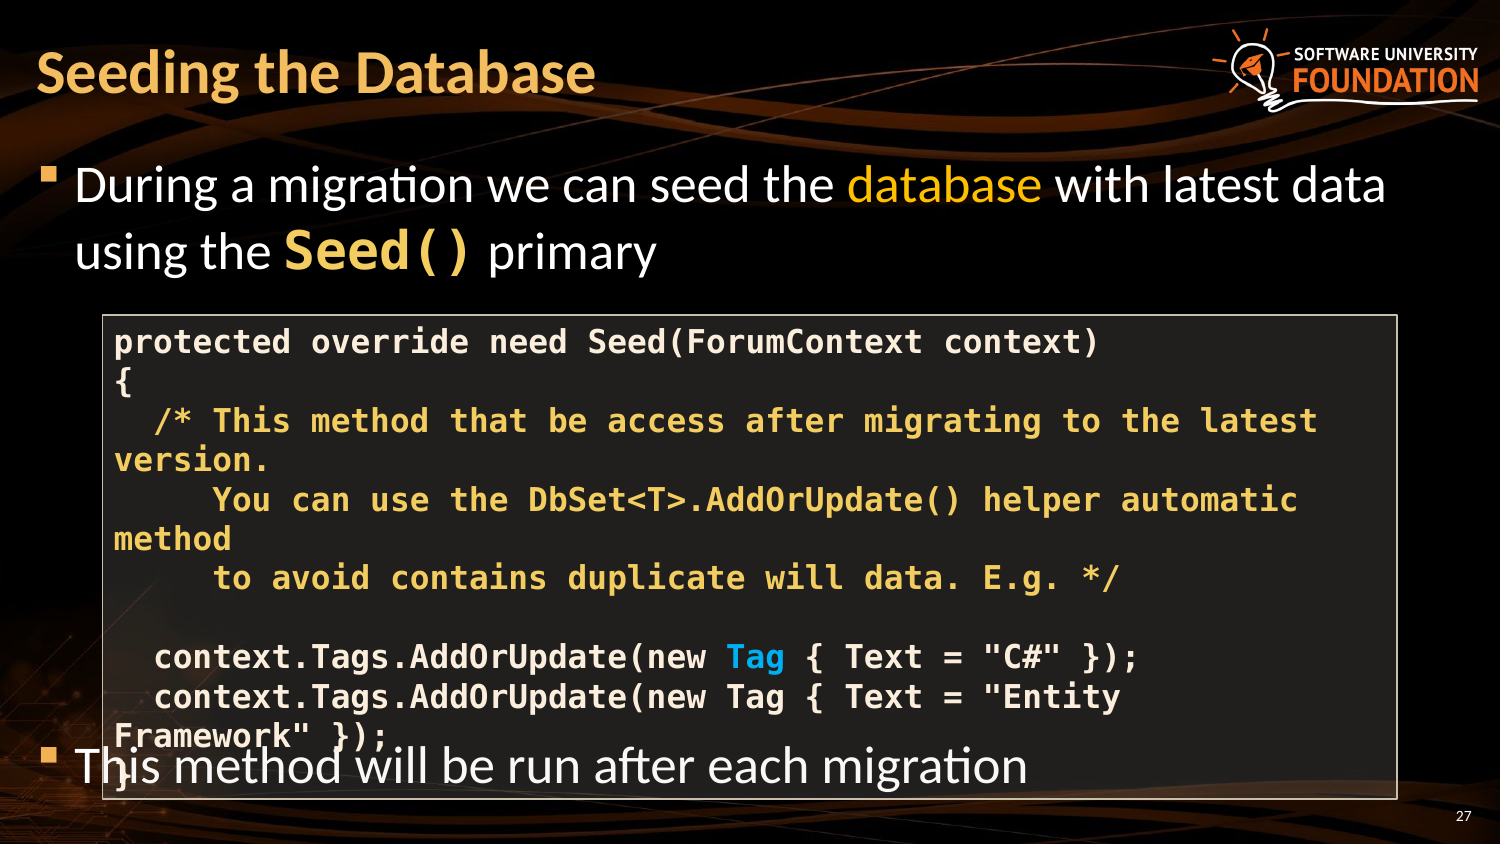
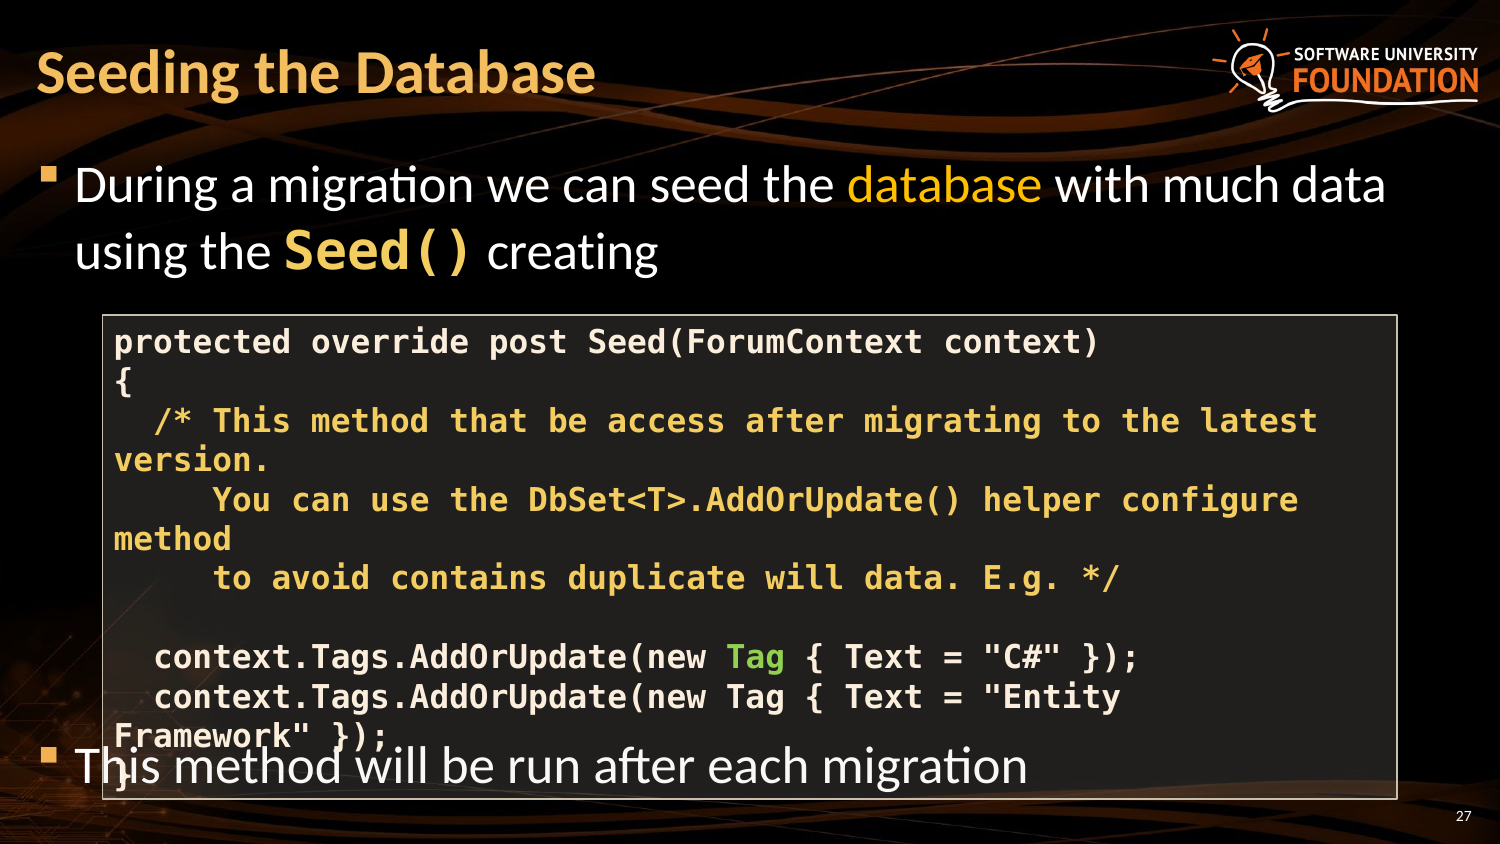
with latest: latest -> much
primary: primary -> creating
need: need -> post
automatic: automatic -> configure
Tag at (755, 658) colour: light blue -> light green
